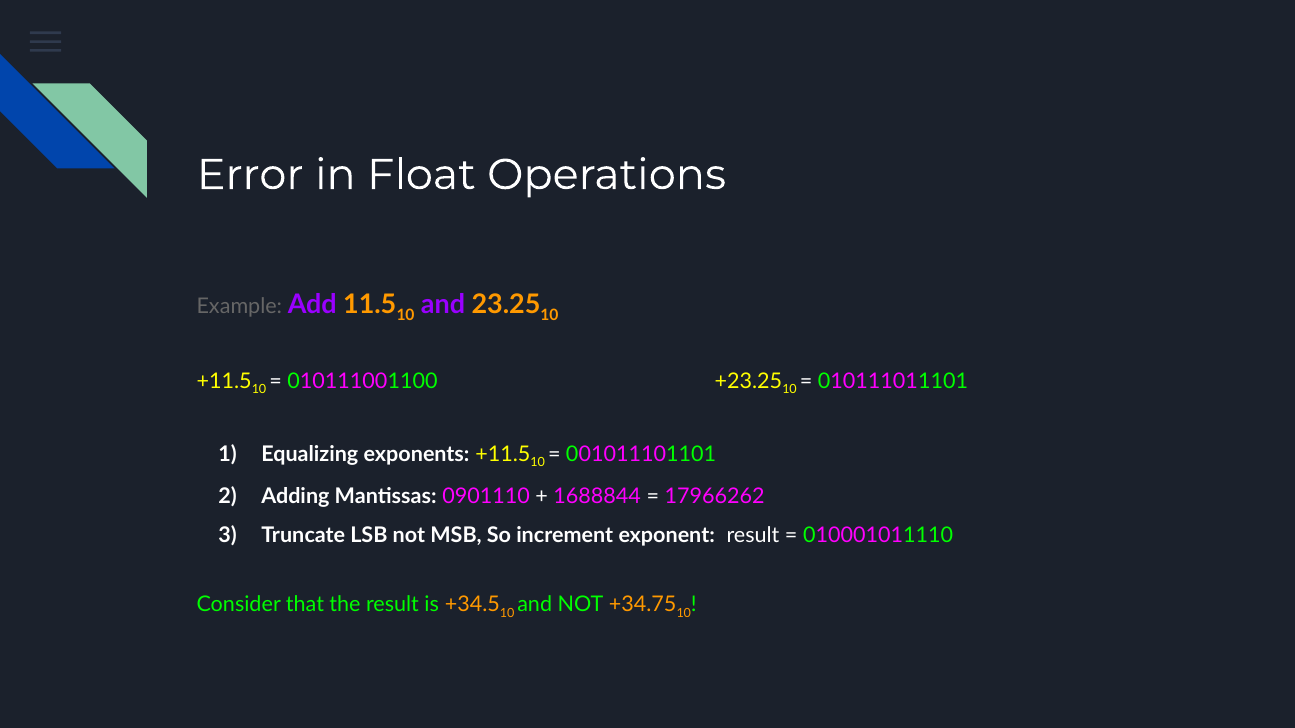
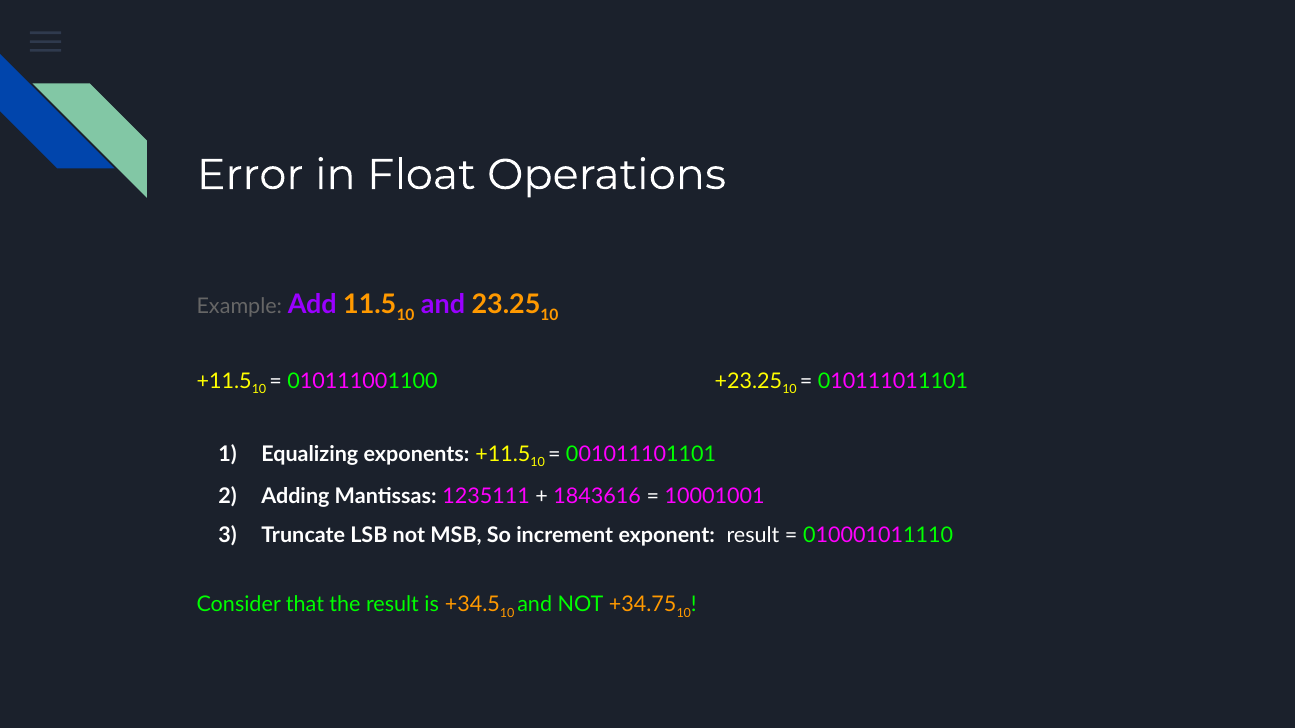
0901110: 0901110 -> 1235111
1688844: 1688844 -> 1843616
17966262: 17966262 -> 10001001
